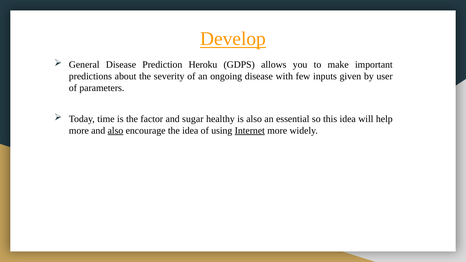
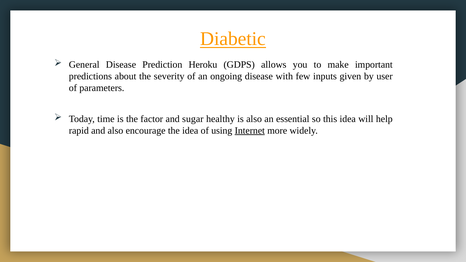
Develop: Develop -> Diabetic
more at (79, 131): more -> rapid
also at (115, 131) underline: present -> none
